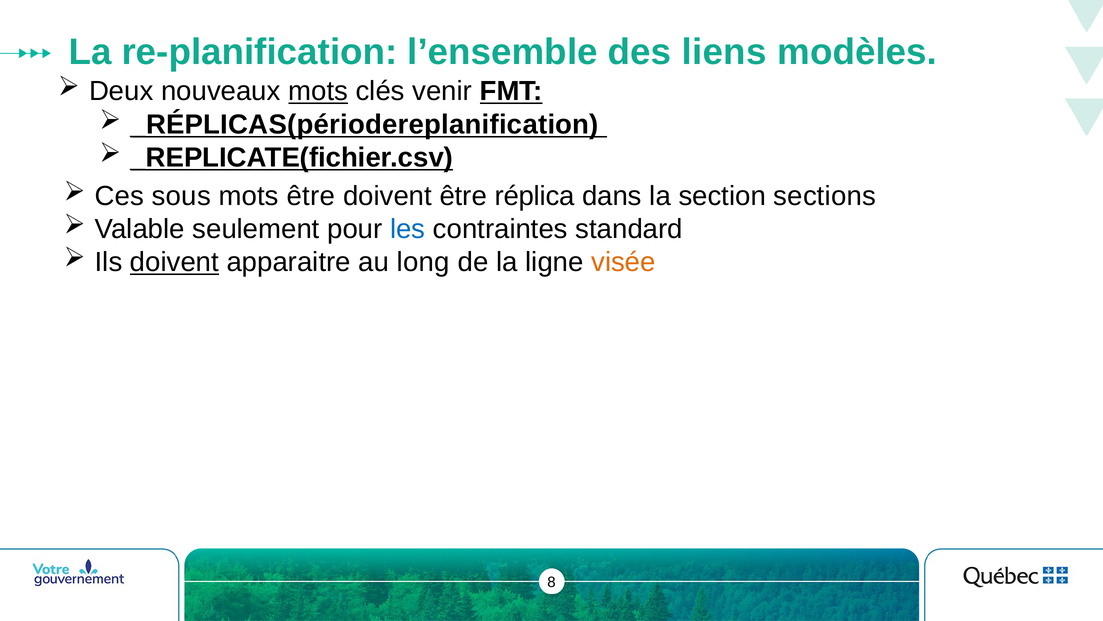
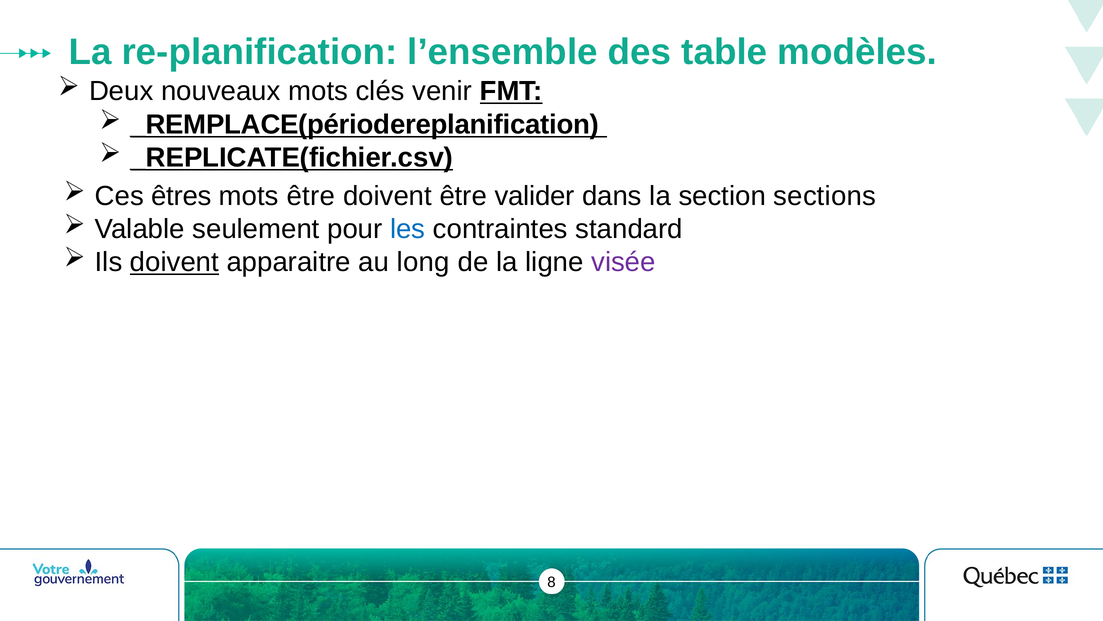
liens: liens -> table
mots at (318, 91) underline: present -> none
_RÉPLICAS(périodereplanification: _RÉPLICAS(périodereplanification -> _REMPLACE(périodereplanification
sous: sous -> êtres
réplica: réplica -> valider
visée colour: orange -> purple
